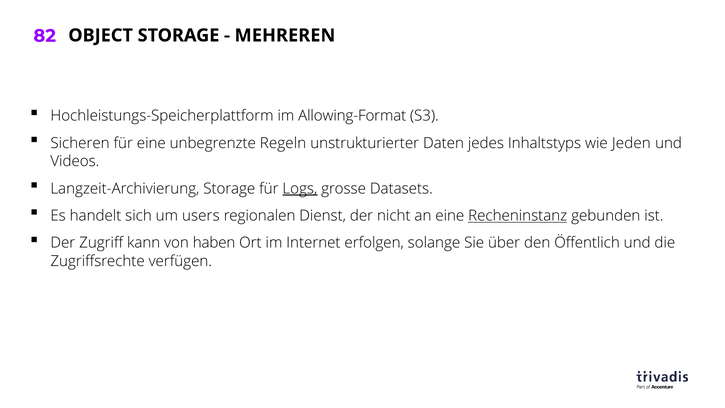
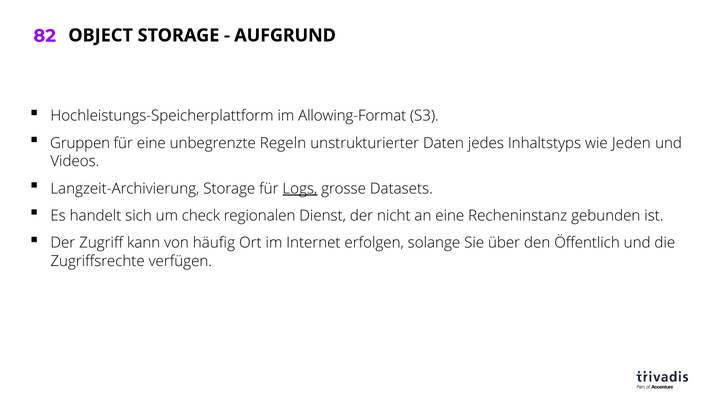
MEHREREN: MEHREREN -> AUFGRUND
Sicheren: Sicheren -> Gruppen
users: users -> check
Recheninstanz underline: present -> none
haben: haben -> häufig
